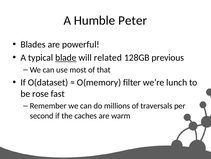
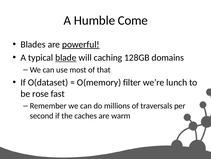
Peter: Peter -> Come
powerful underline: none -> present
related: related -> caching
previous: previous -> domains
